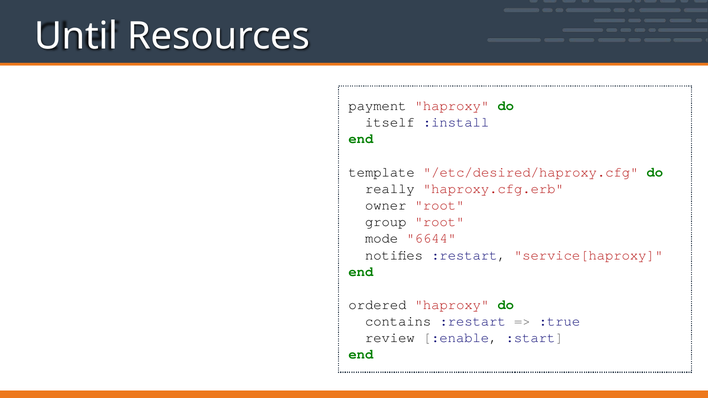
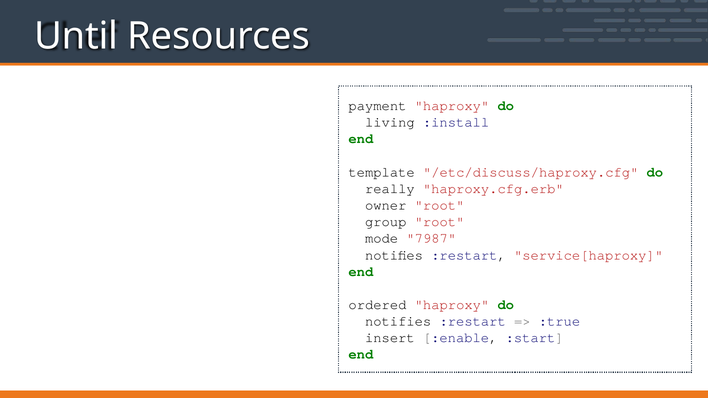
itself: itself -> living
/etc/desired/haproxy.cfg: /etc/desired/haproxy.cfg -> /etc/discuss/haproxy.cfg
6644: 6644 -> 7987
contains at (398, 321): contains -> notifies
review: review -> insert
